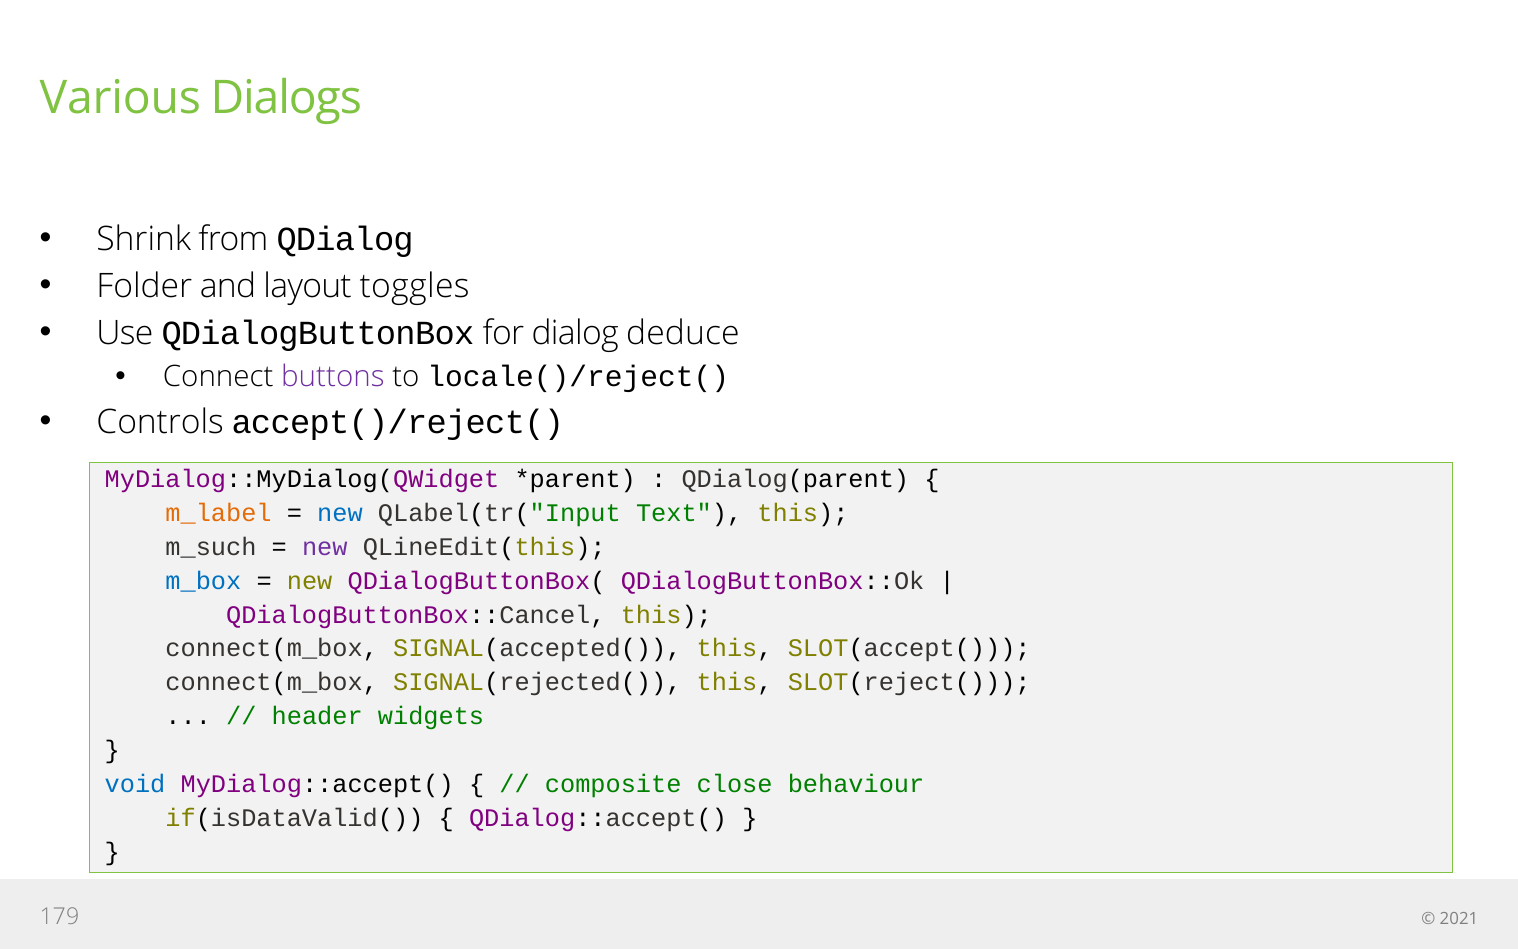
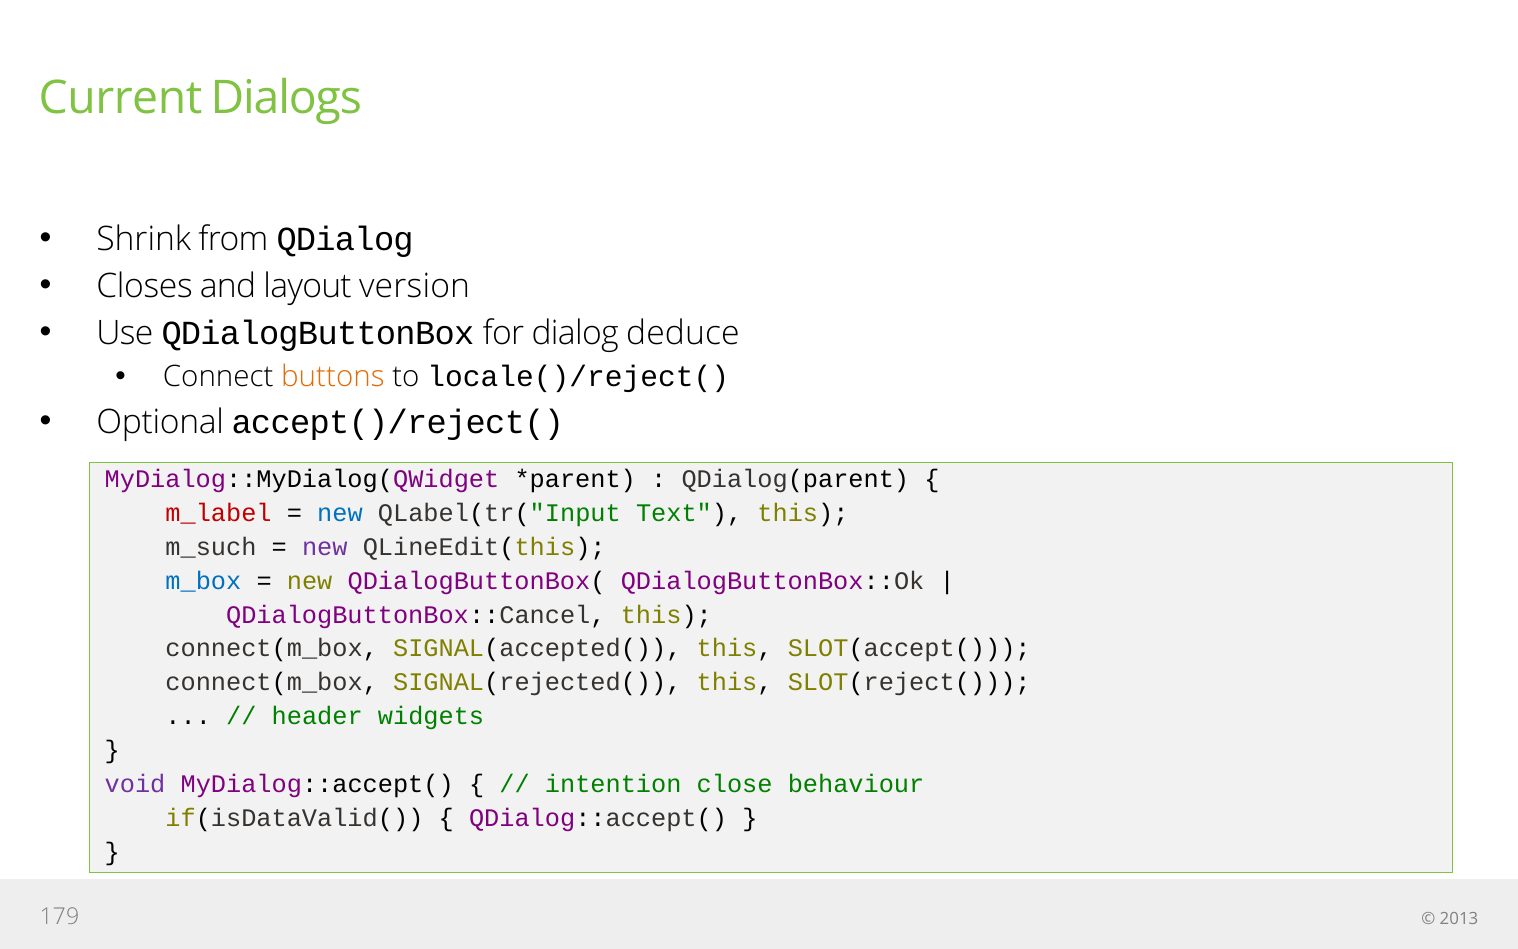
Various: Various -> Current
Folder: Folder -> Closes
toggles: toggles -> version
buttons colour: purple -> orange
Controls: Controls -> Optional
m_label colour: orange -> red
void colour: blue -> purple
composite: composite -> intention
2021: 2021 -> 2013
